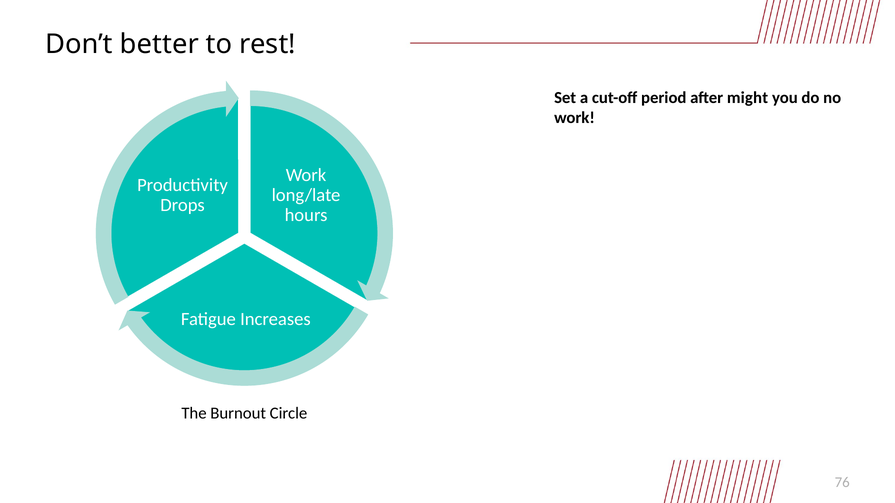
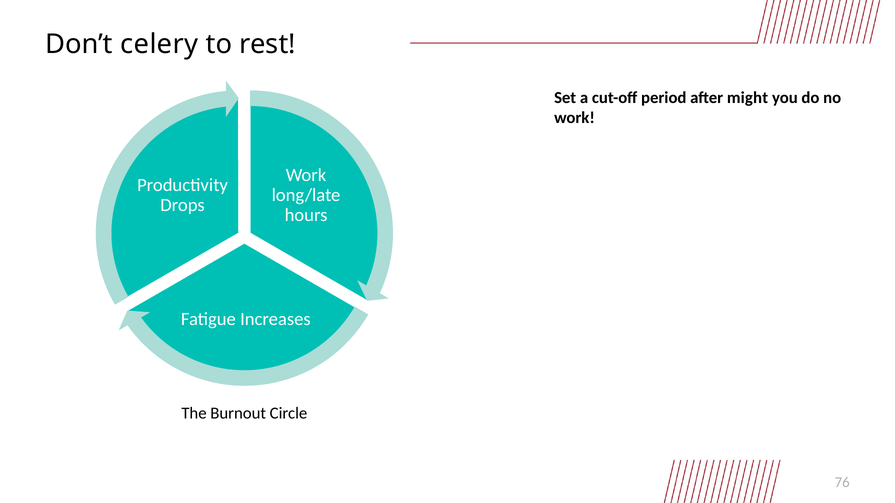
better: better -> celery
